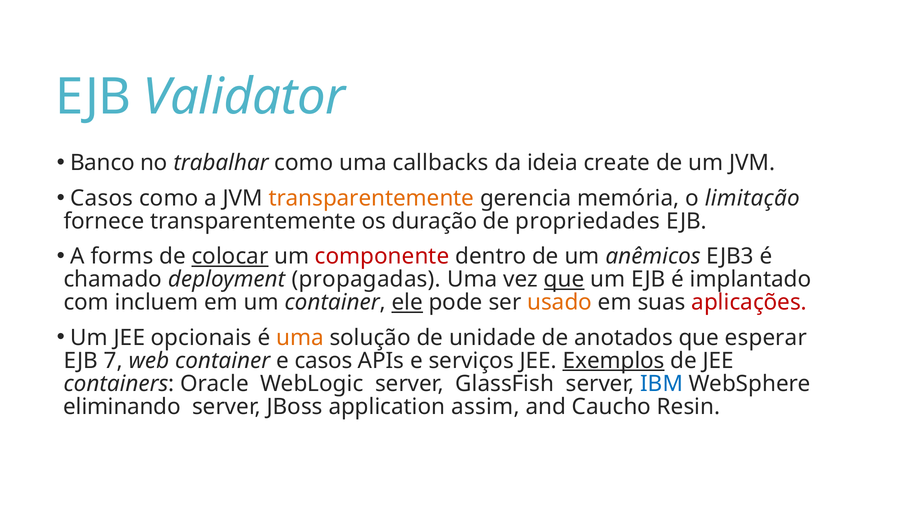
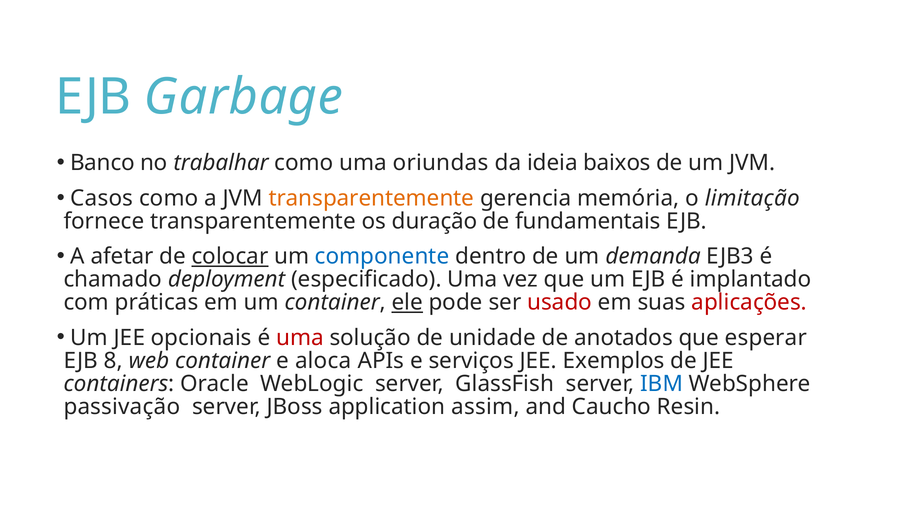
Validator: Validator -> Garbage
callbacks: callbacks -> oriundas
create: create -> baixos
propriedades: propriedades -> fundamentais
forms: forms -> afetar
componente colour: red -> blue
anêmicos: anêmicos -> demanda
propagadas: propagadas -> especificado
que at (564, 279) underline: present -> none
incluem: incluem -> práticas
usado colour: orange -> red
uma at (300, 338) colour: orange -> red
7: 7 -> 8
e casos: casos -> aloca
Exemplos underline: present -> none
eliminando: eliminando -> passivação
